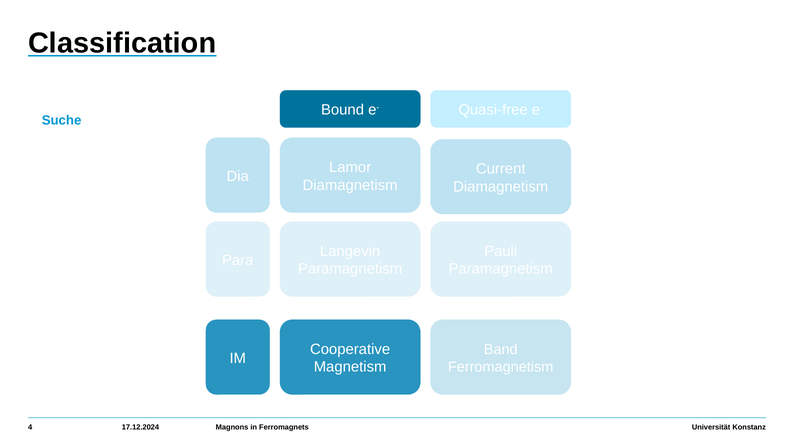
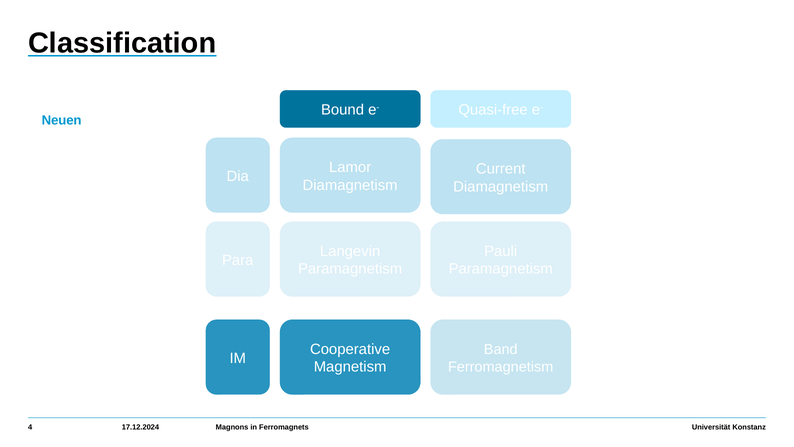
Suche: Suche -> Neuen
